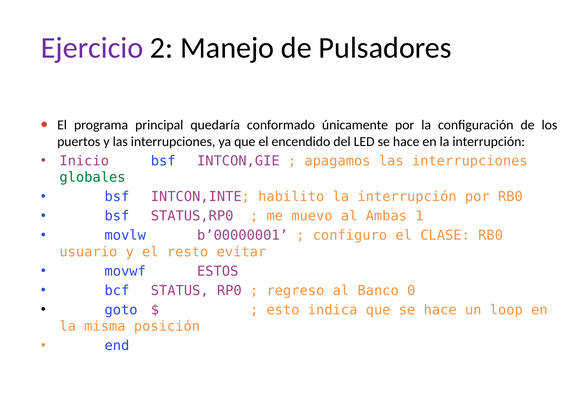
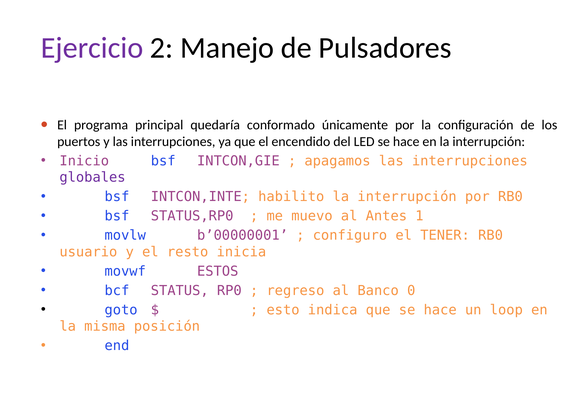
globales colour: green -> purple
Ambas: Ambas -> Antes
CLASE: CLASE -> TENER
evitar: evitar -> inicia
